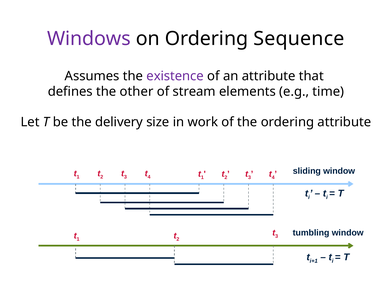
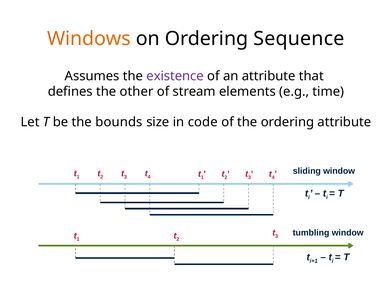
Windows colour: purple -> orange
delivery: delivery -> bounds
work: work -> code
